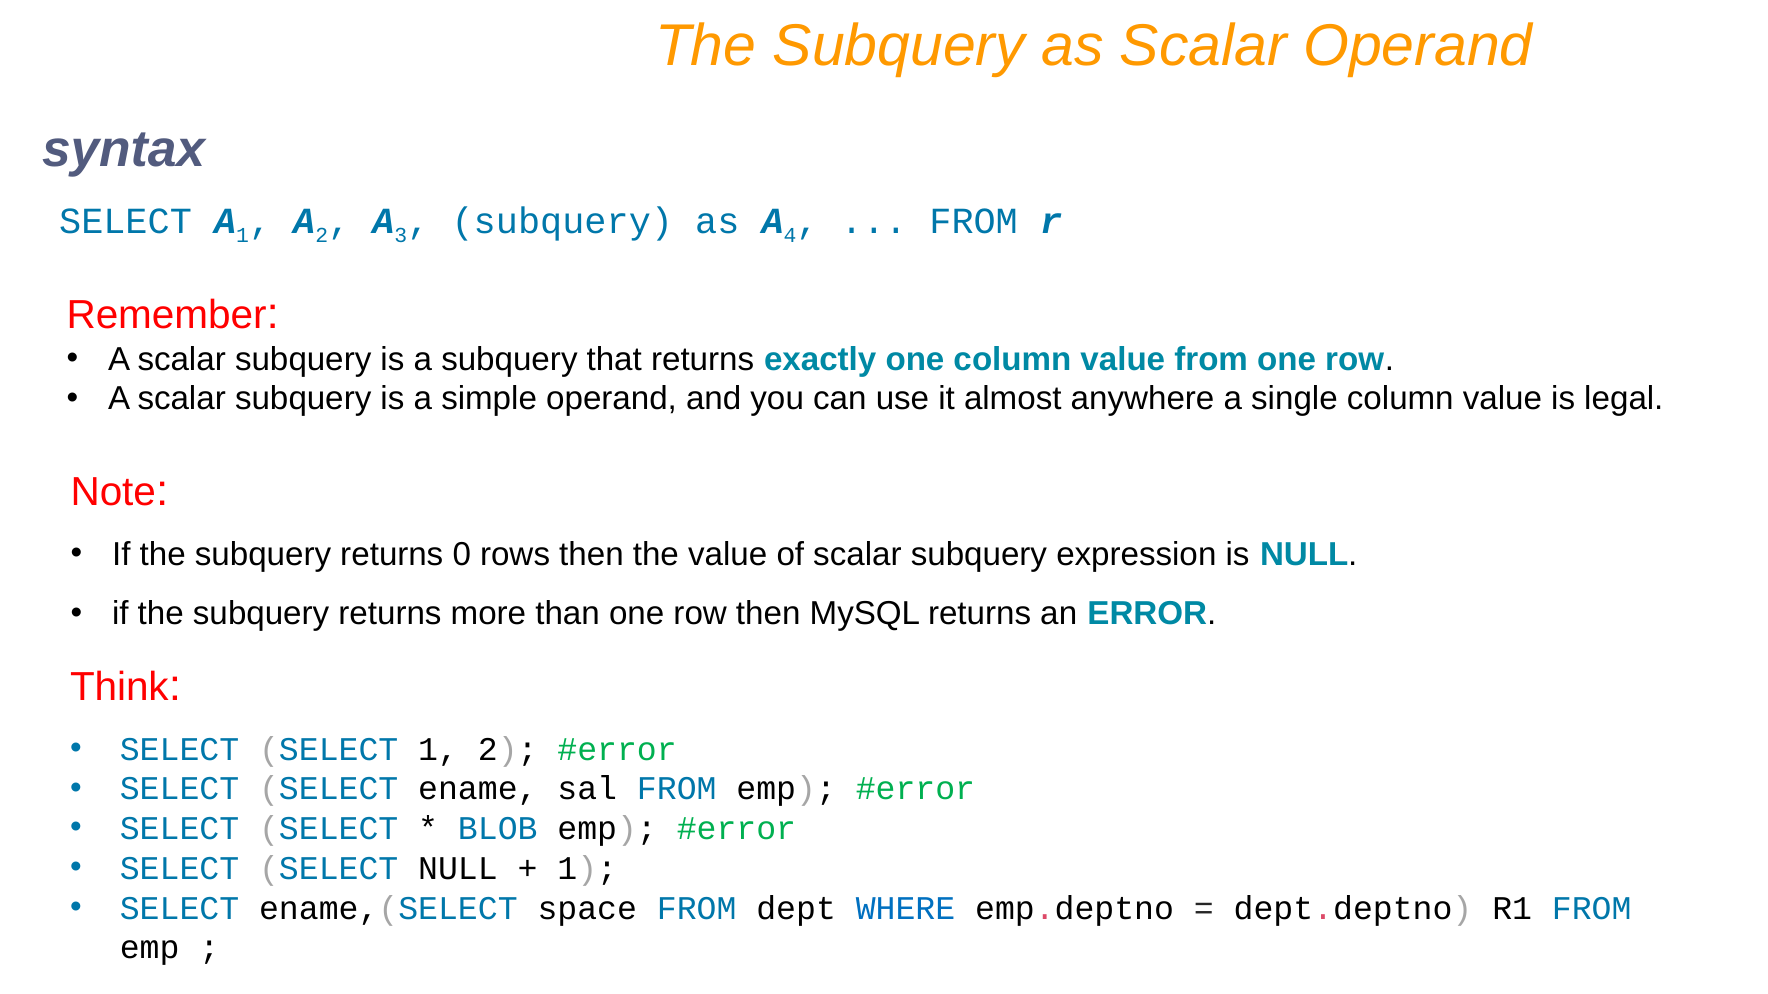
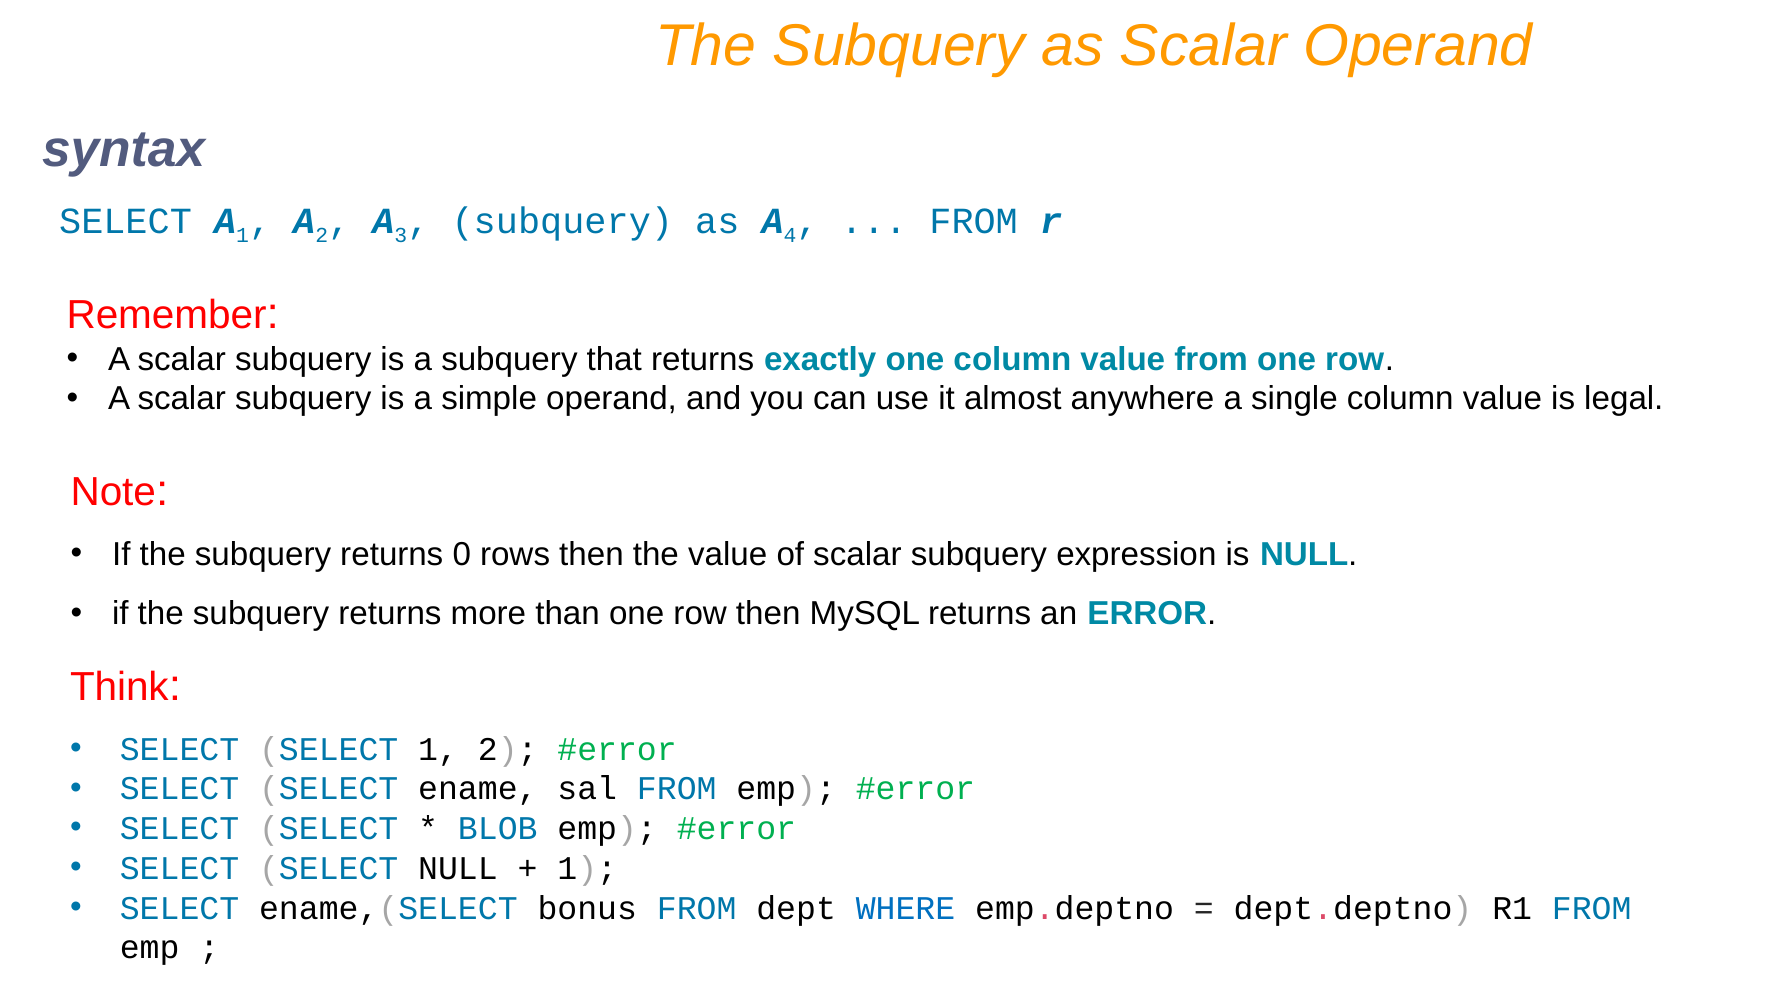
space: space -> bonus
